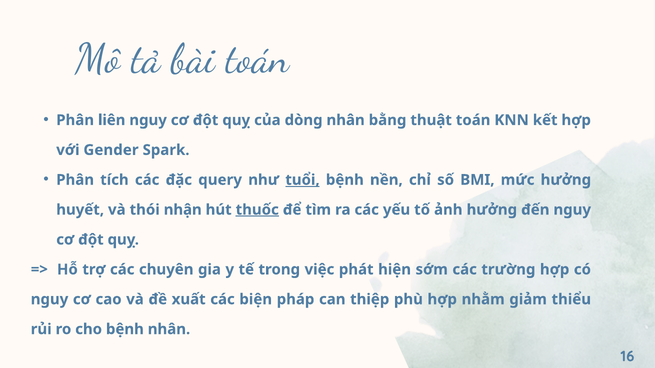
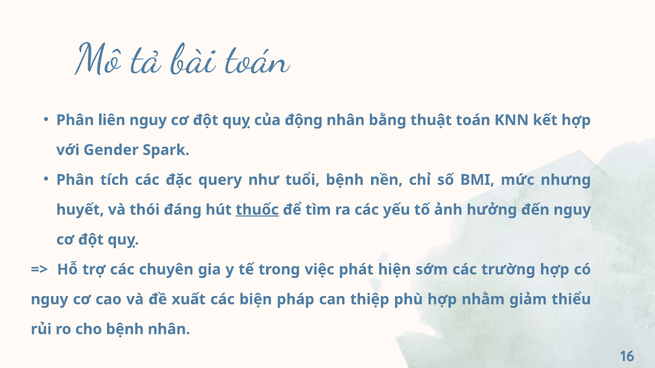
dòng: dòng -> động
tuổi underline: present -> none
mức hưởng: hưởng -> nhưng
nhận: nhận -> đáng
